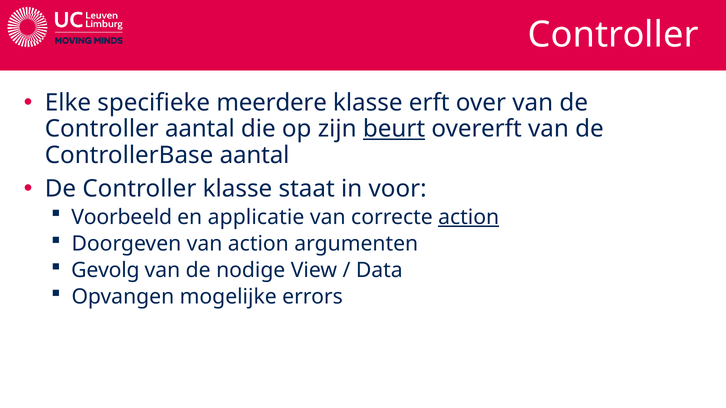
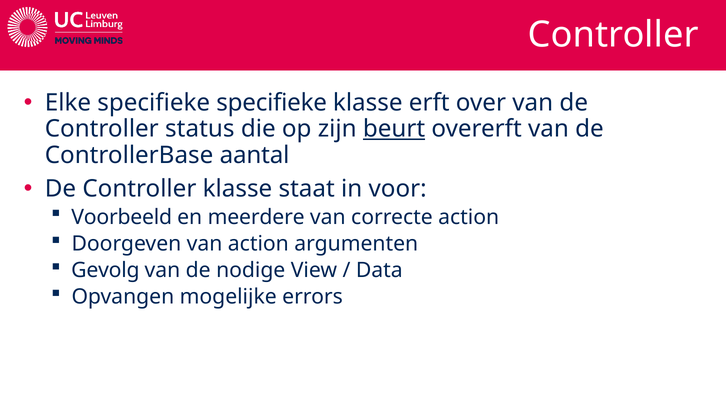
specifieke meerdere: meerdere -> specifieke
Controller aantal: aantal -> status
applicatie: applicatie -> meerdere
action at (469, 217) underline: present -> none
